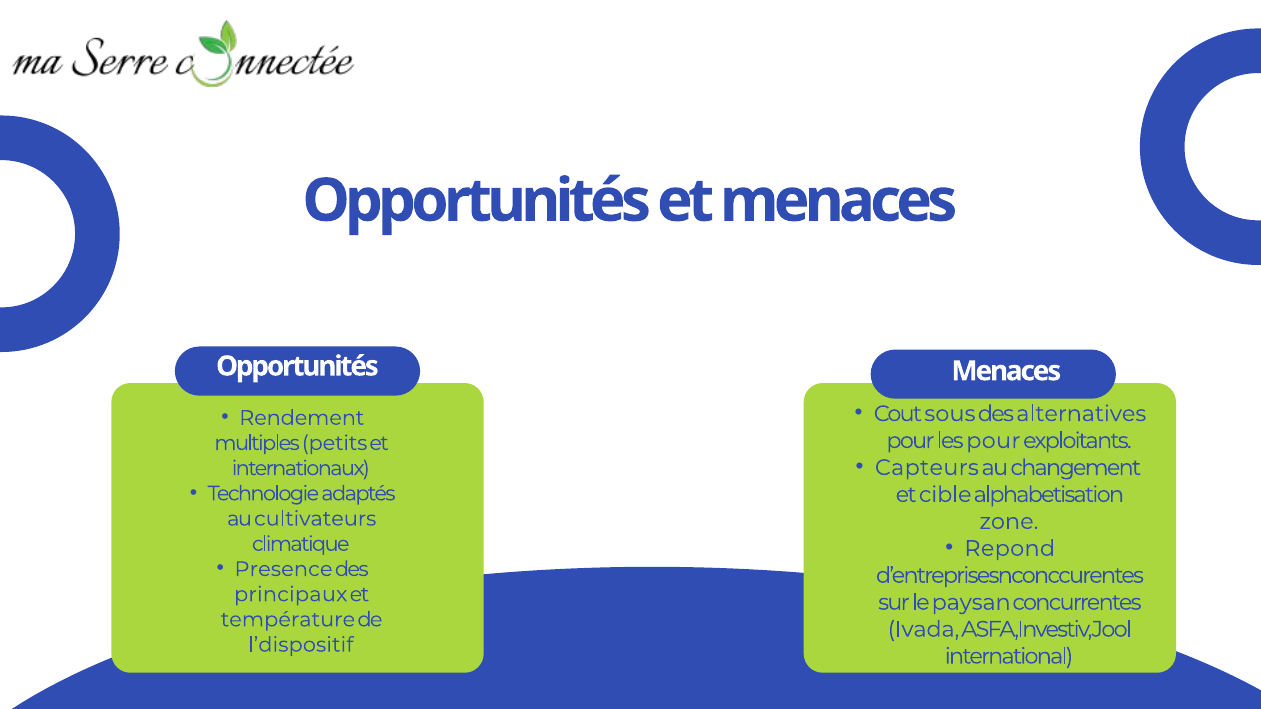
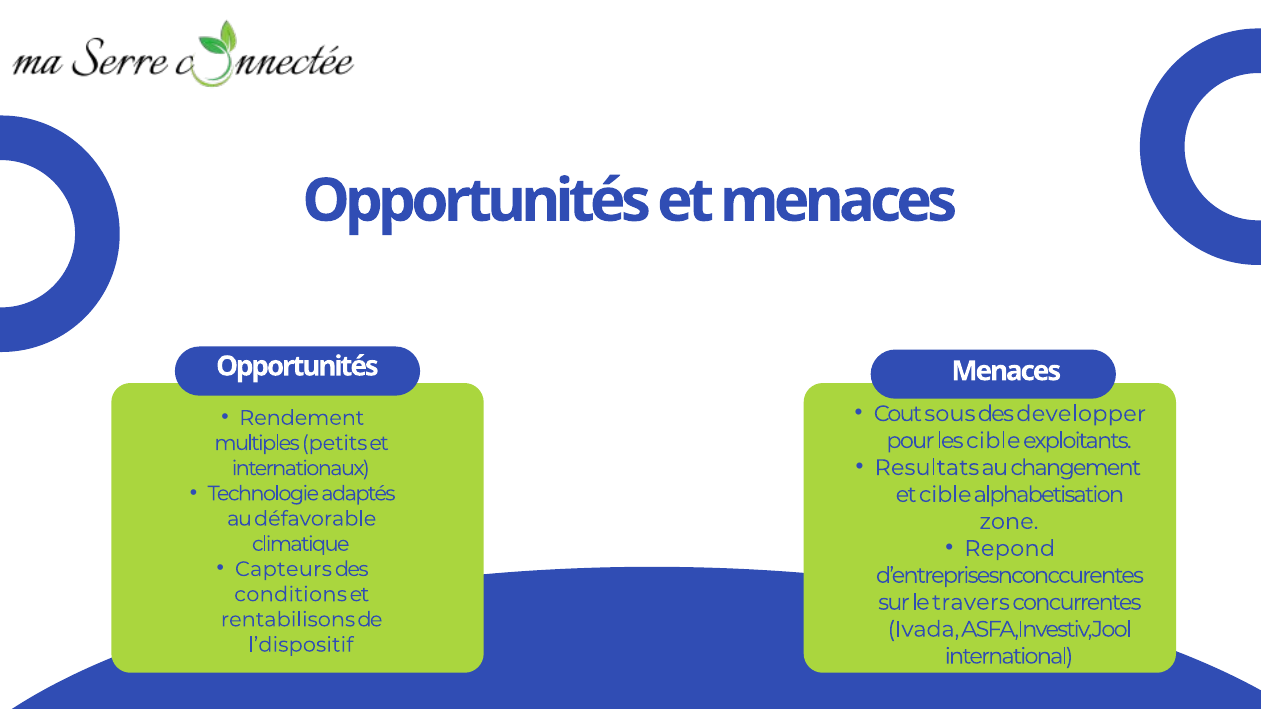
alternatives: alternatives -> developper
les pour: pour -> cible
Capteurs: Capteurs -> Resultats
cultivateurs: cultivateurs -> défavorable
Presence: Presence -> Capteurs
principaux: principaux -> conditions
paysan: paysan -> travers
température: température -> rentabilisons
